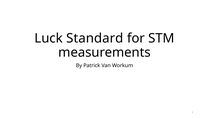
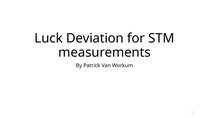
Standard: Standard -> Deviation
